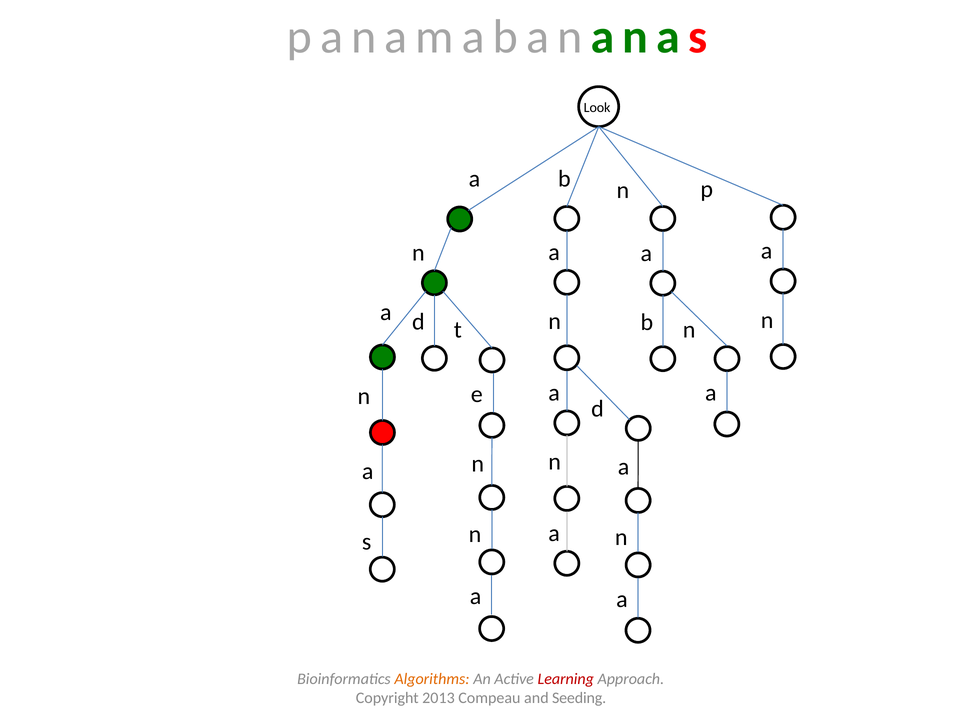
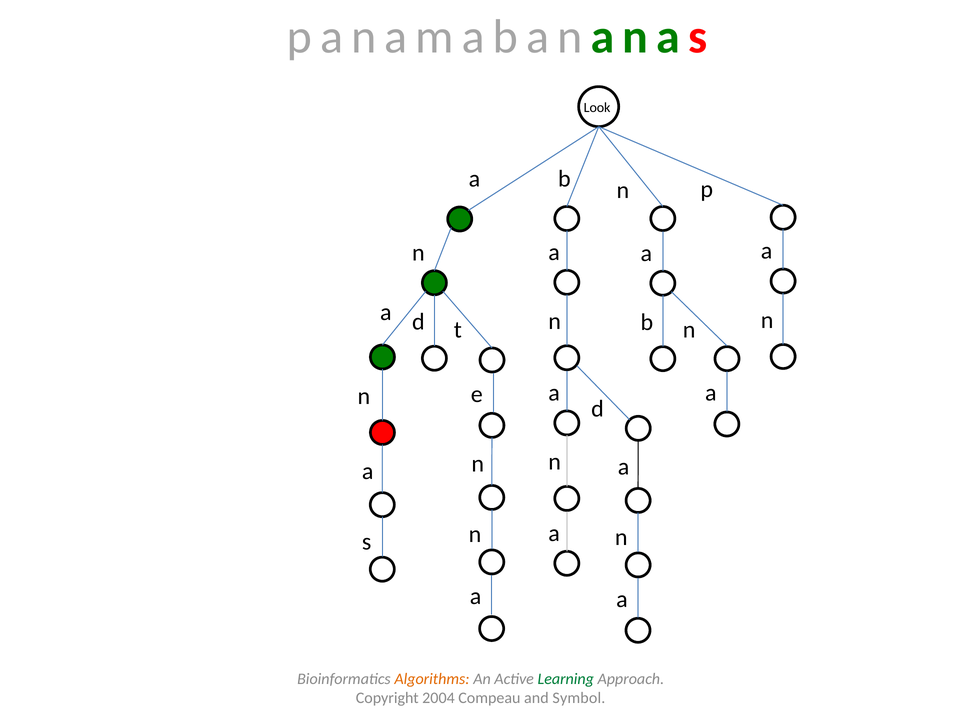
Learning colour: red -> green
2013: 2013 -> 2004
Seeding: Seeding -> Symbol
